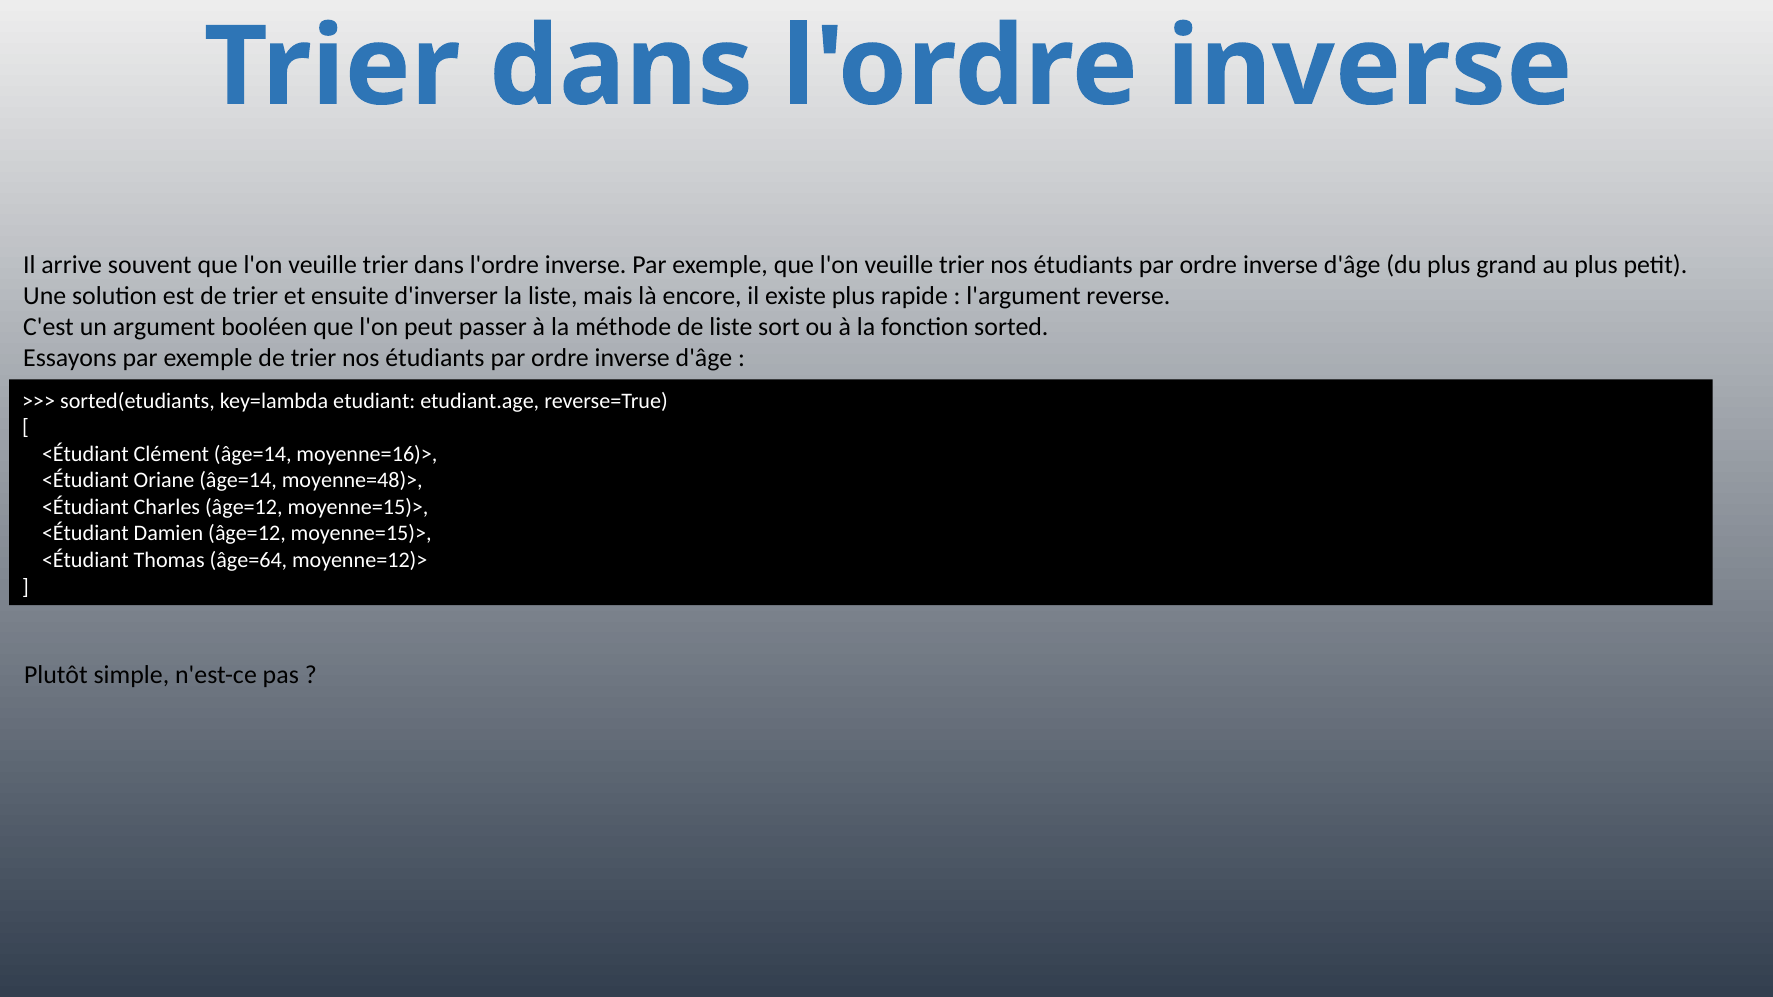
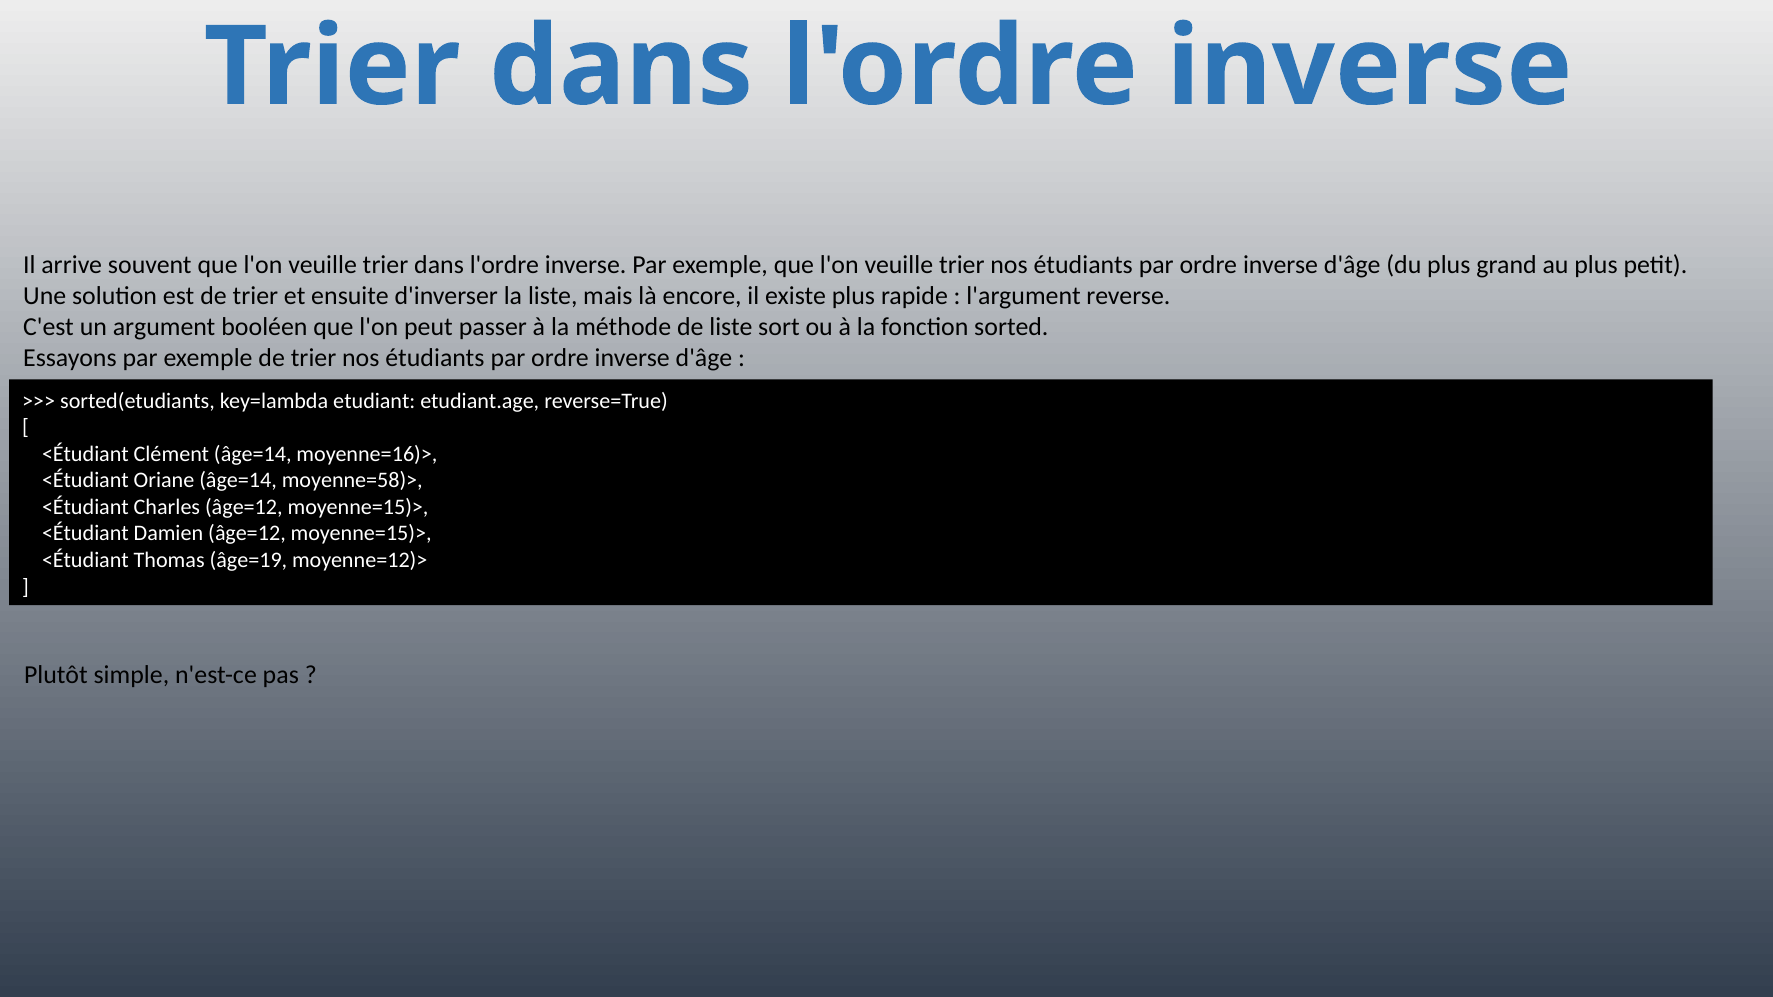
moyenne=48)>: moyenne=48)> -> moyenne=58)>
âge=64: âge=64 -> âge=19
